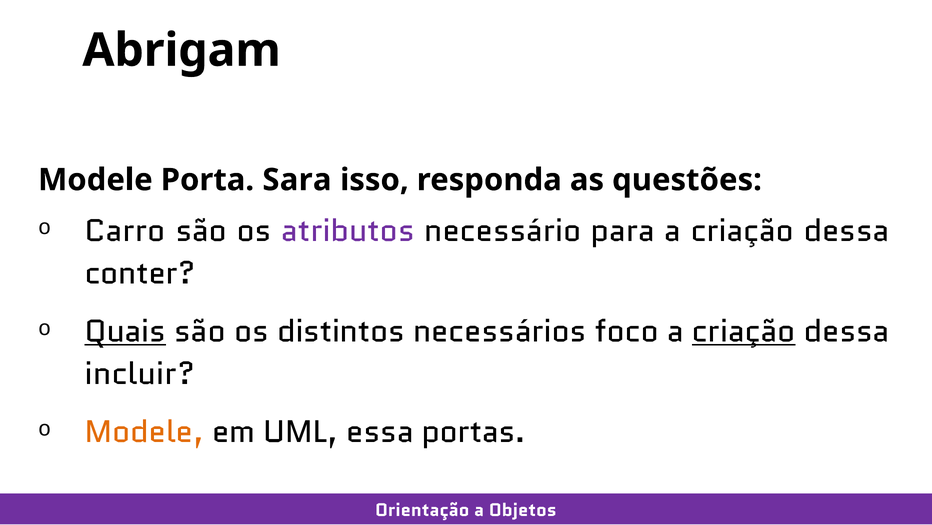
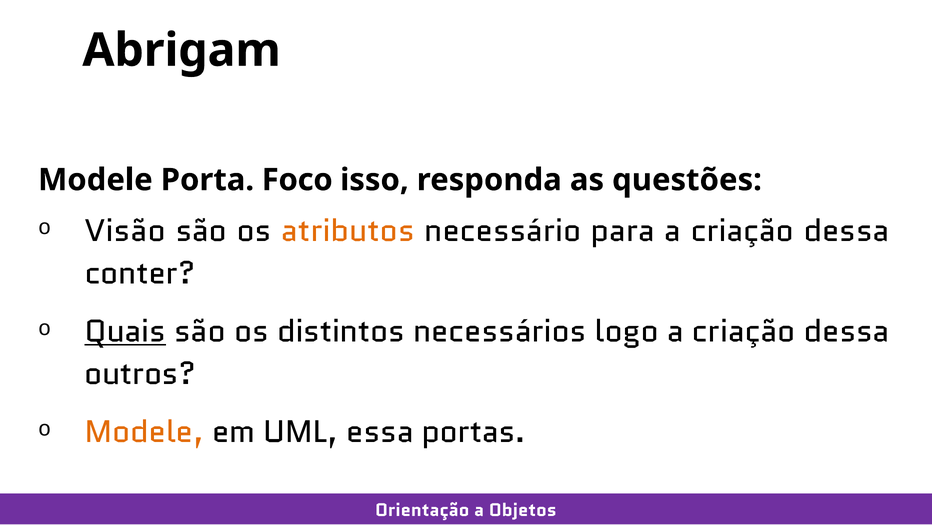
Sara: Sara -> Foco
Carro: Carro -> Visão
atributos colour: purple -> orange
foco: foco -> logo
criação at (744, 331) underline: present -> none
incluir: incluir -> outros
